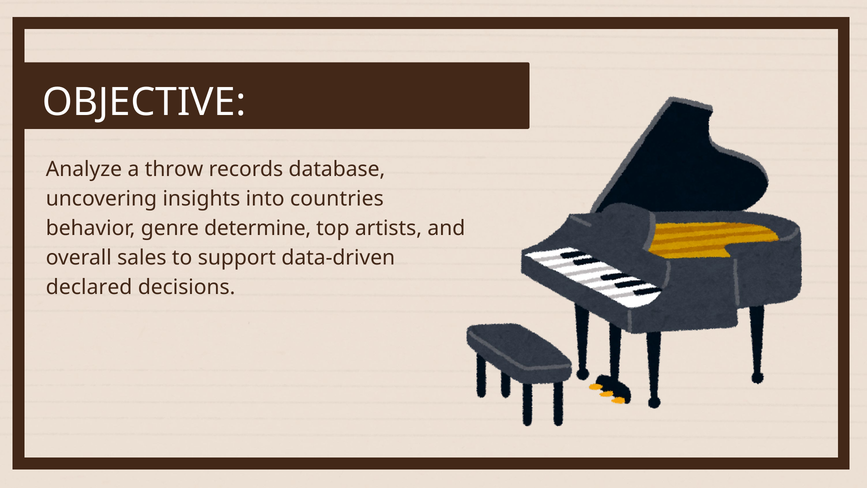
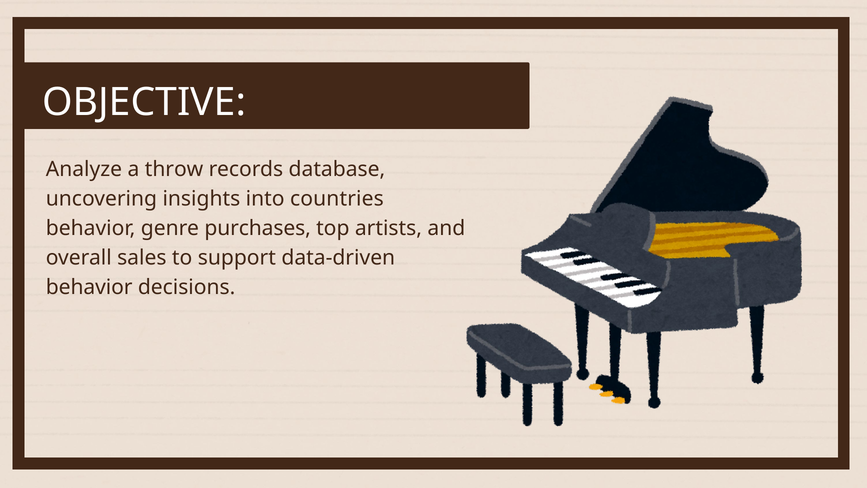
determine: determine -> purchases
declared at (89, 287): declared -> behavior
